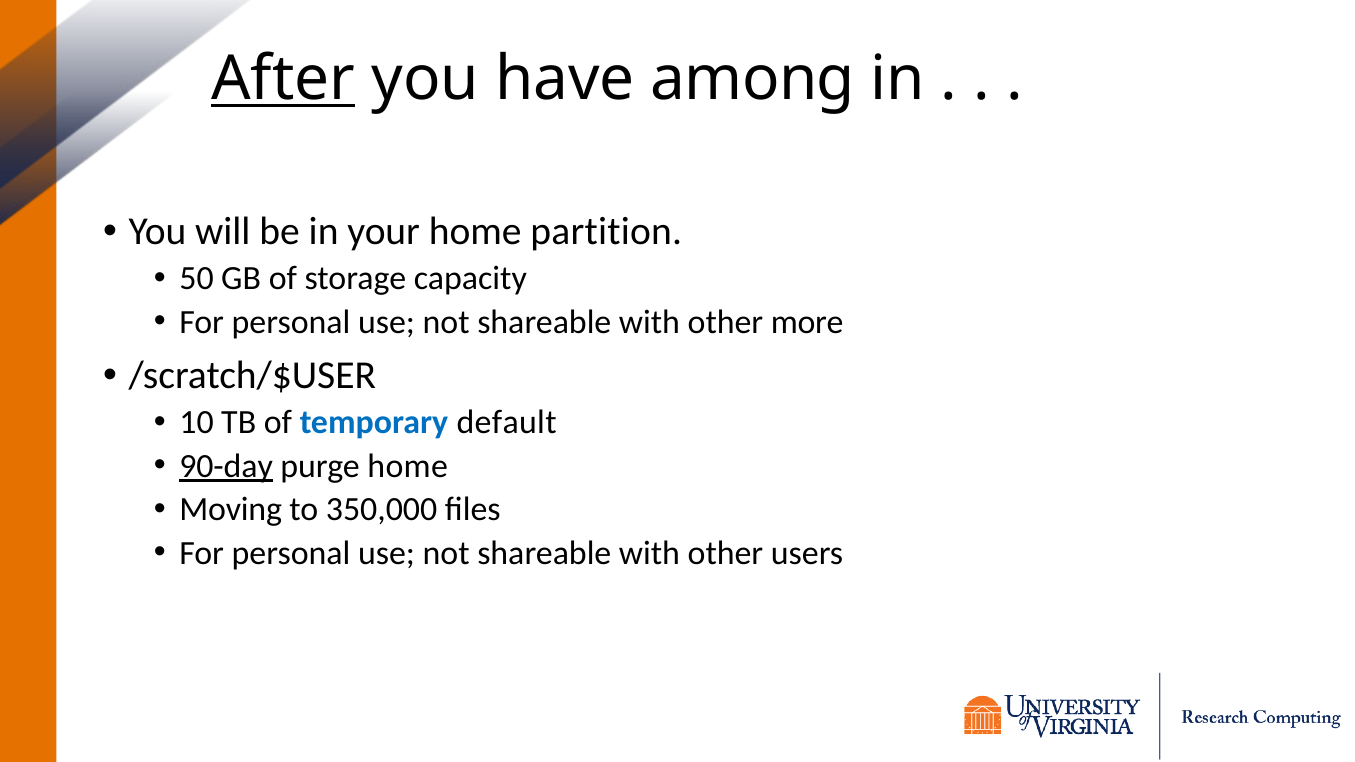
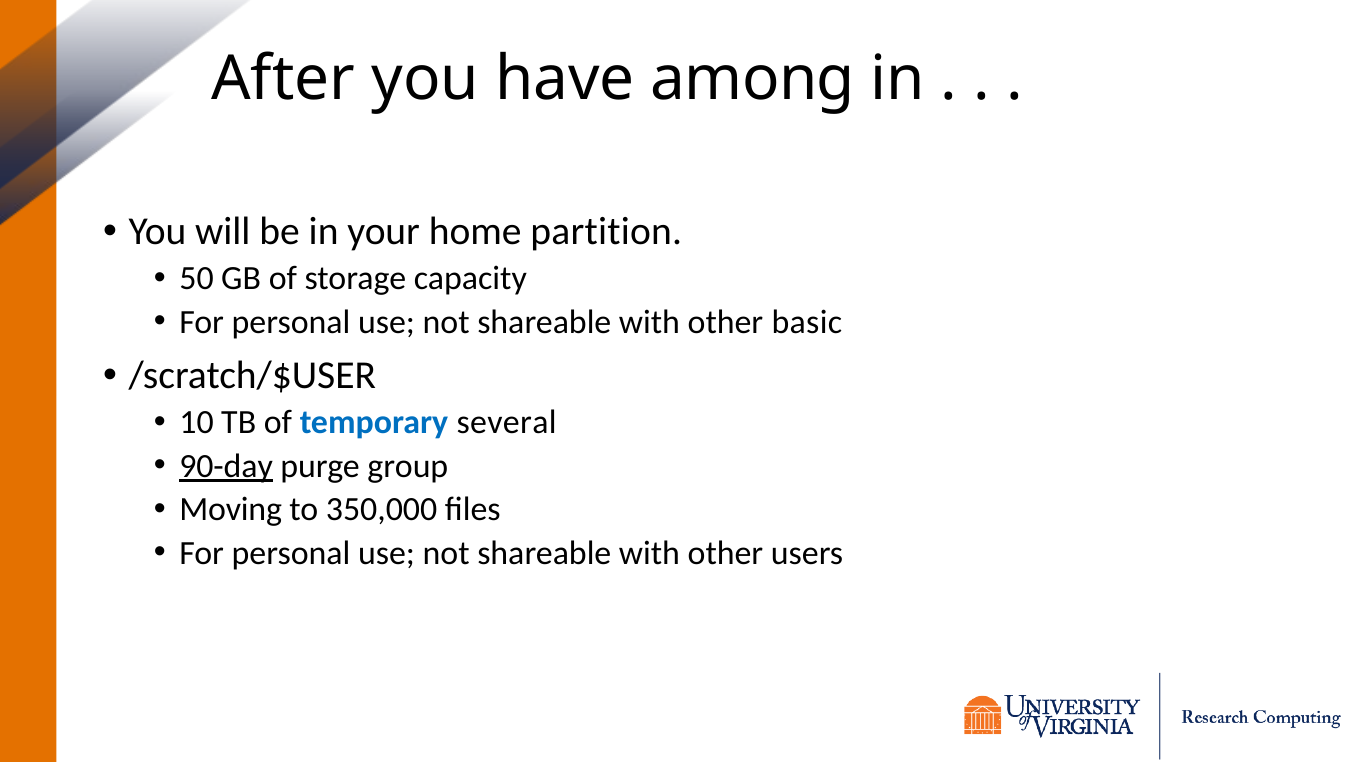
After underline: present -> none
more: more -> basic
default: default -> several
purge home: home -> group
